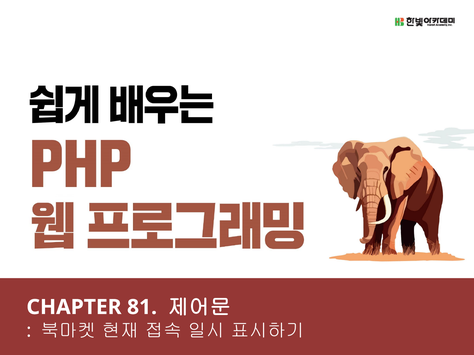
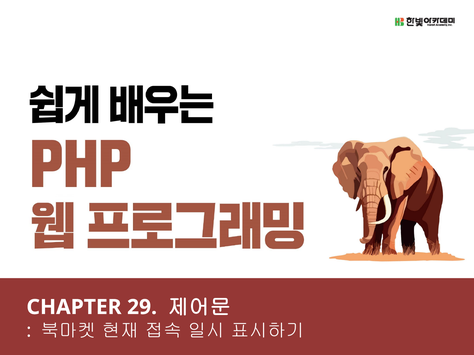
81: 81 -> 29
